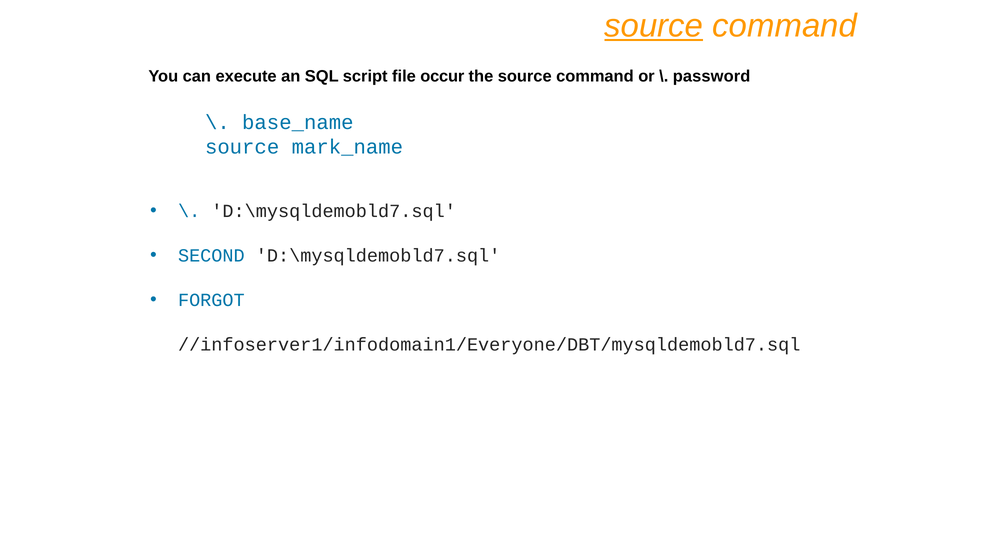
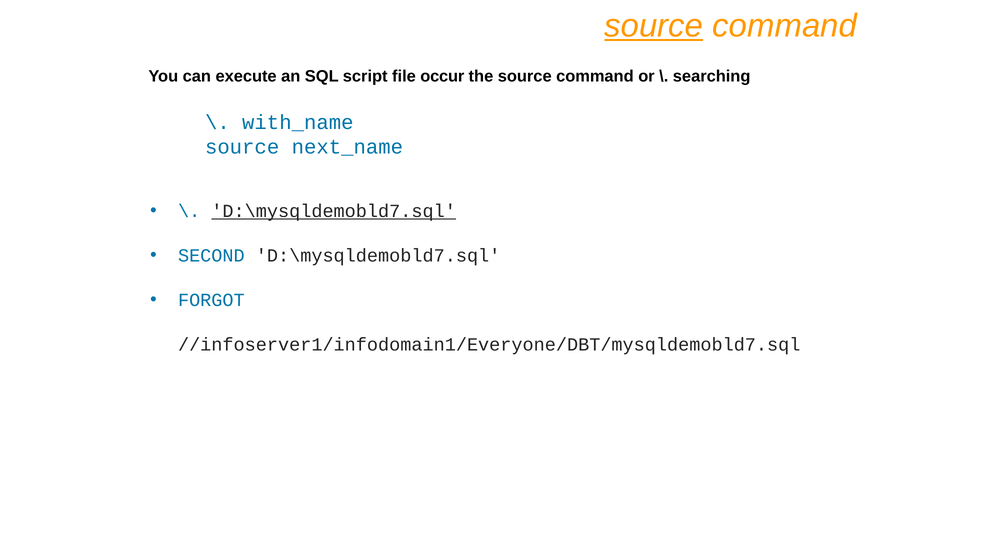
password: password -> searching
base_name: base_name -> with_name
mark_name: mark_name -> next_name
D:\mysqldemobld7.sql at (334, 211) underline: none -> present
